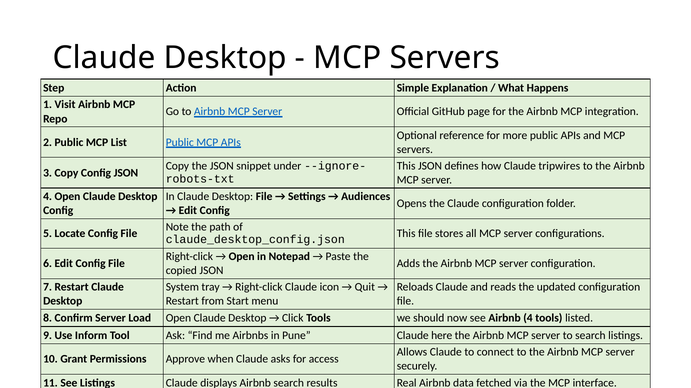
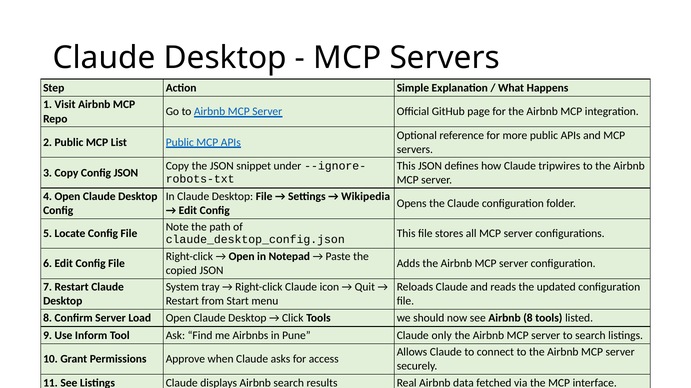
Audiences: Audiences -> Wikipedia
Airbnb 4: 4 -> 8
here: here -> only
